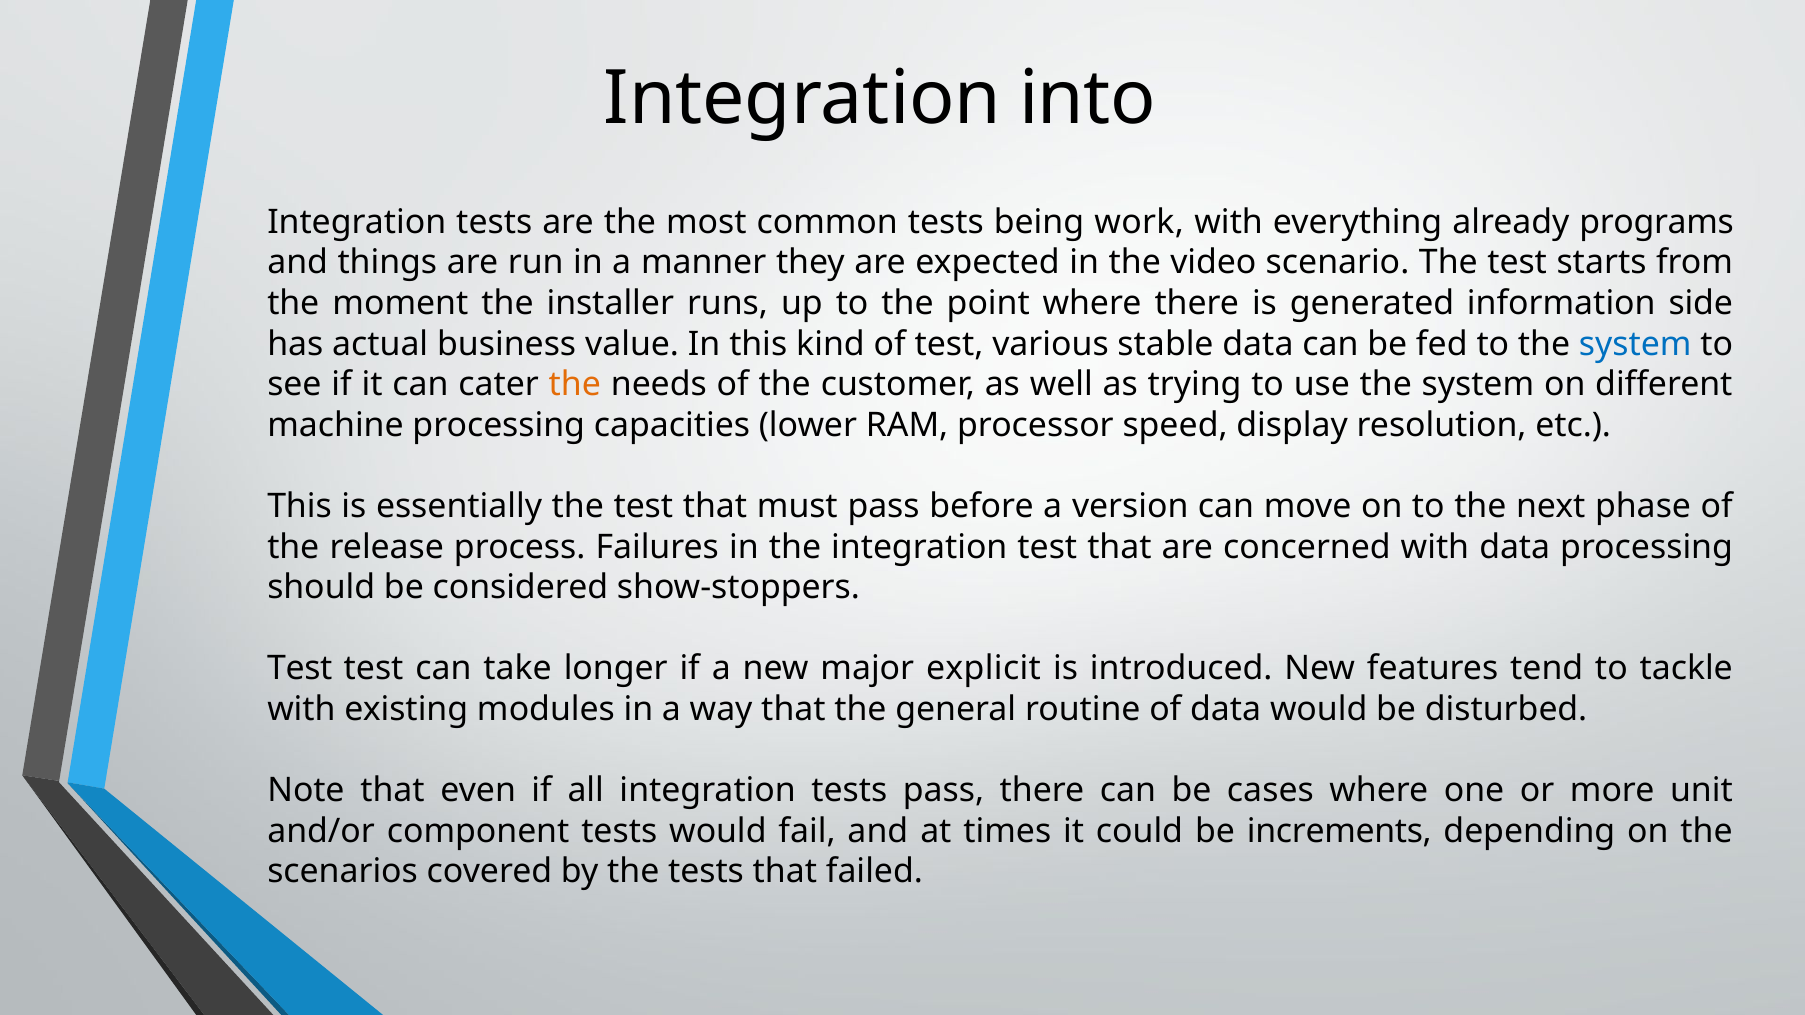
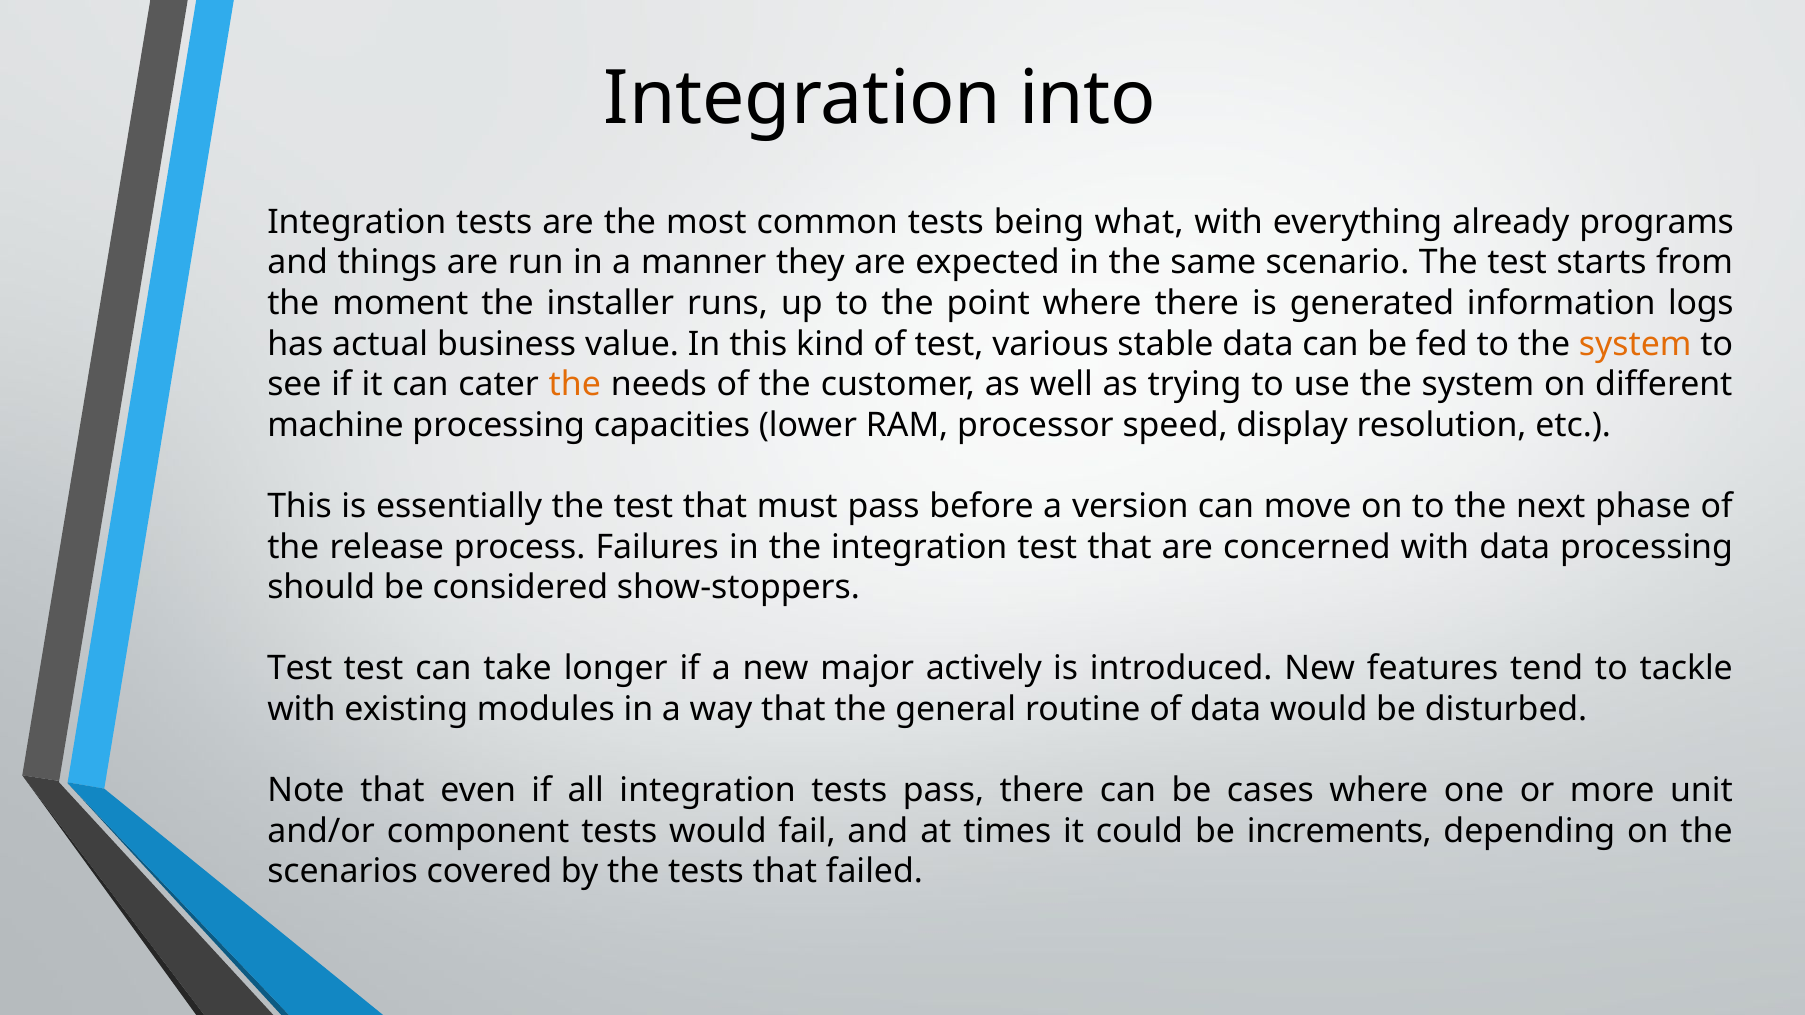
work: work -> what
video: video -> same
side: side -> logs
system at (1635, 344) colour: blue -> orange
explicit: explicit -> actively
